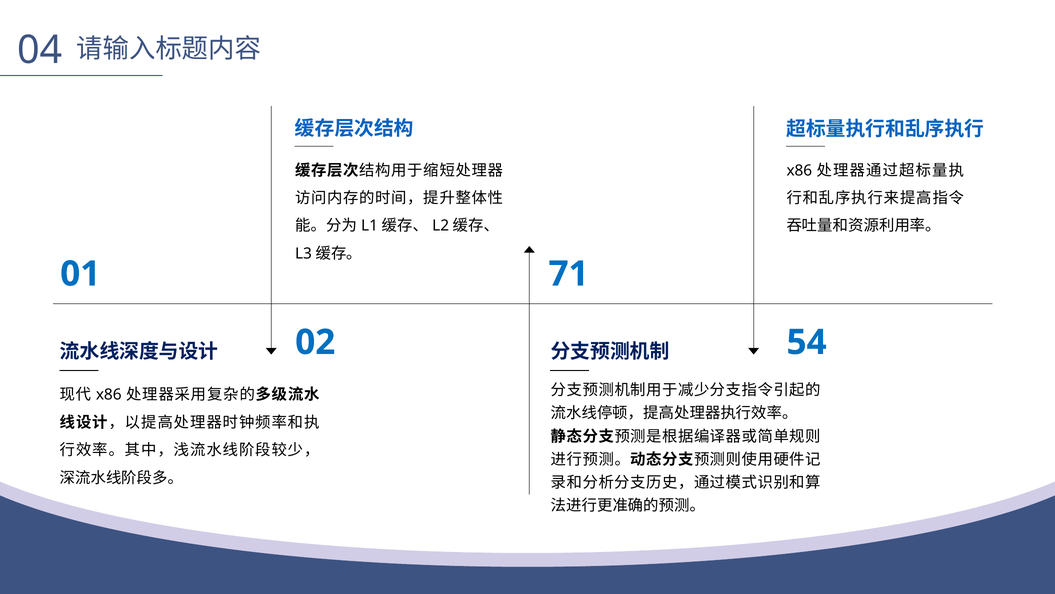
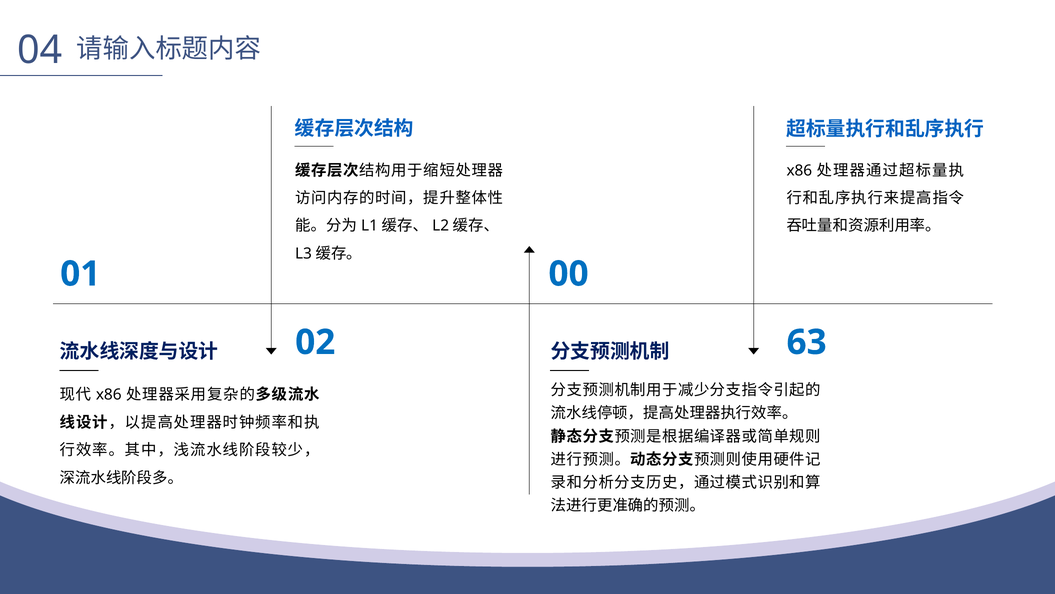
71: 71 -> 00
54: 54 -> 63
